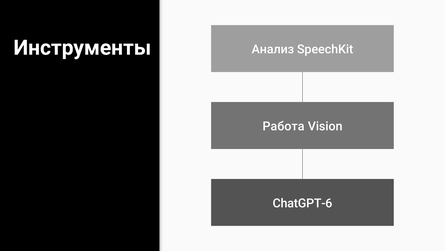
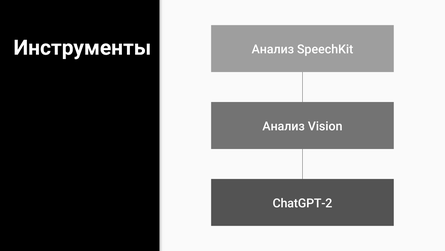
Работа at (284, 126): Работа -> Анализ
ChatGPT-6: ChatGPT-6 -> ChatGPT-2
